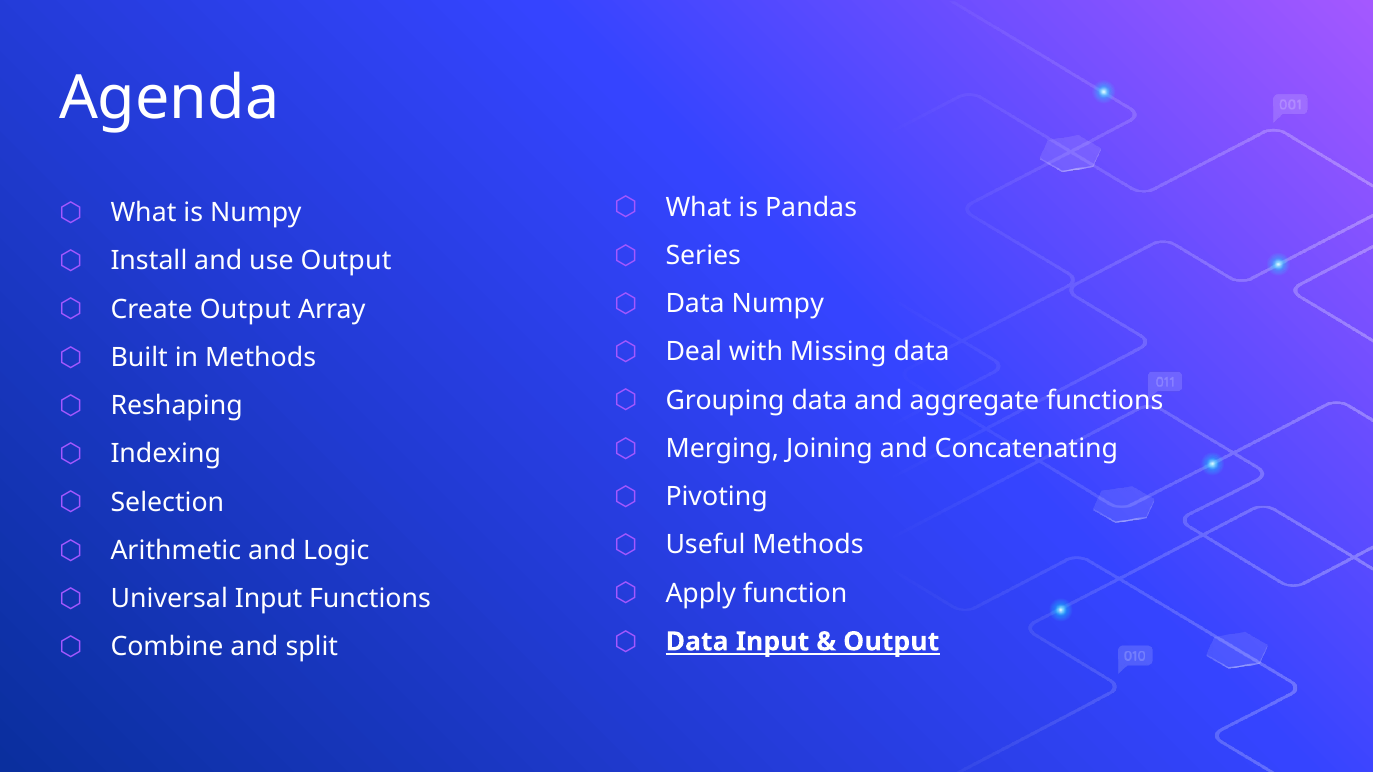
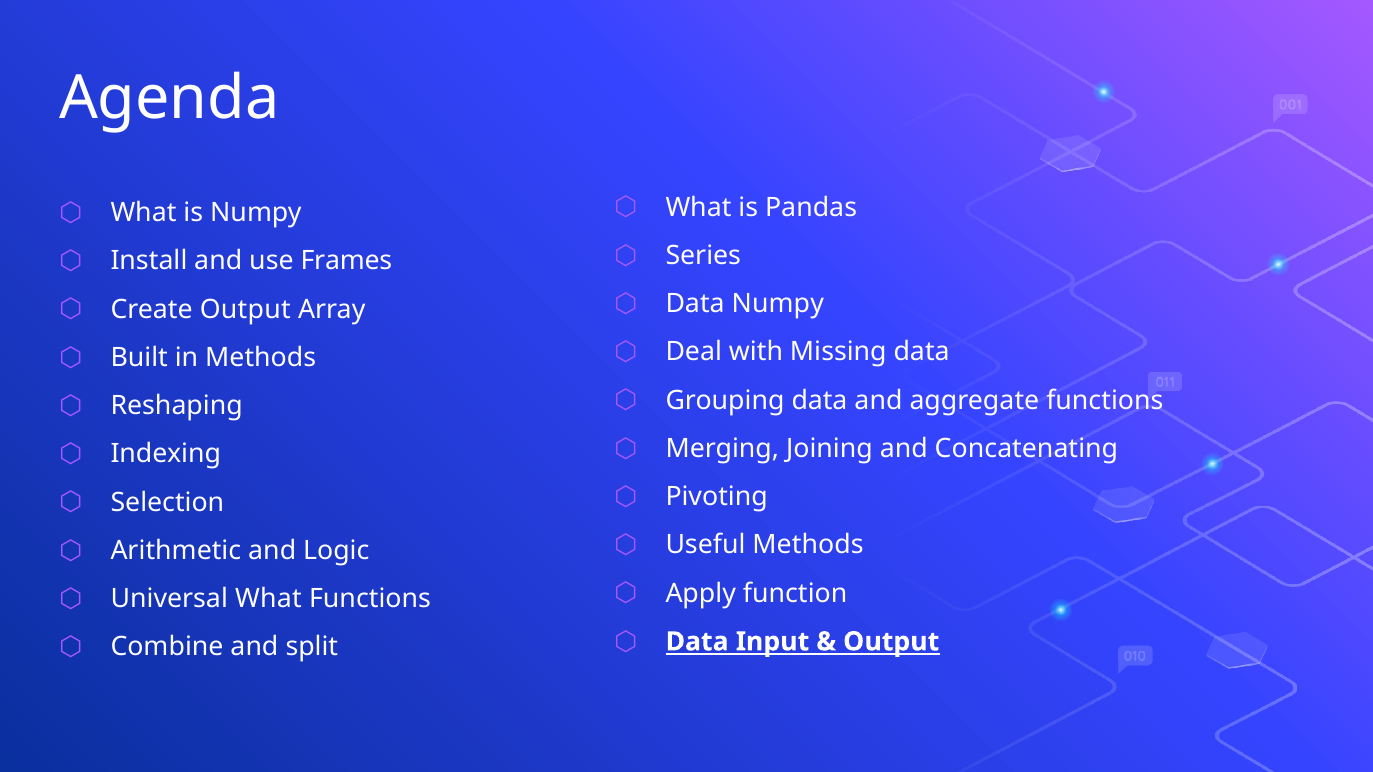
use Output: Output -> Frames
Universal Input: Input -> What
